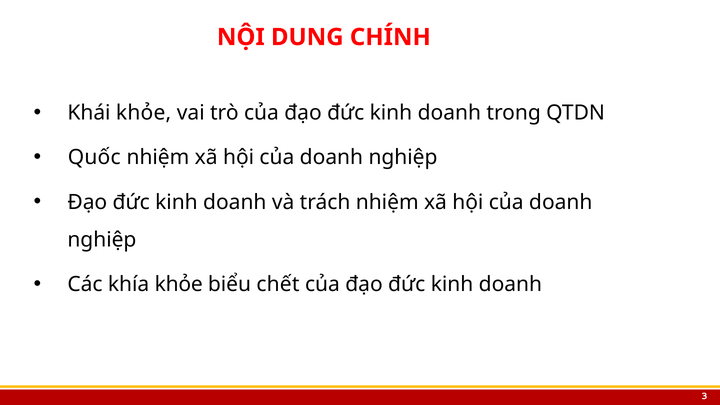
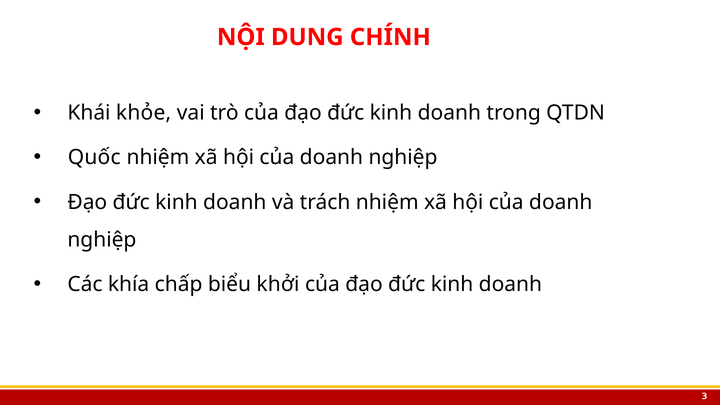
khía khỏe: khỏe -> chấp
chết: chết -> khởi
